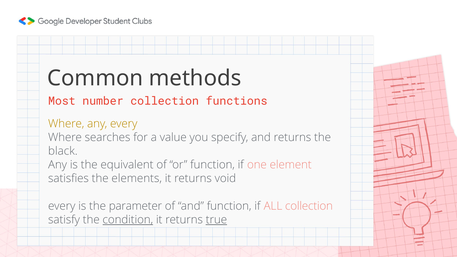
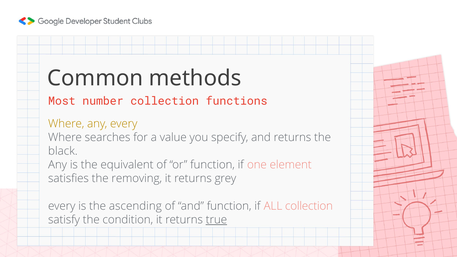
elements: elements -> removing
void: void -> grey
parameter: parameter -> ascending
condition underline: present -> none
